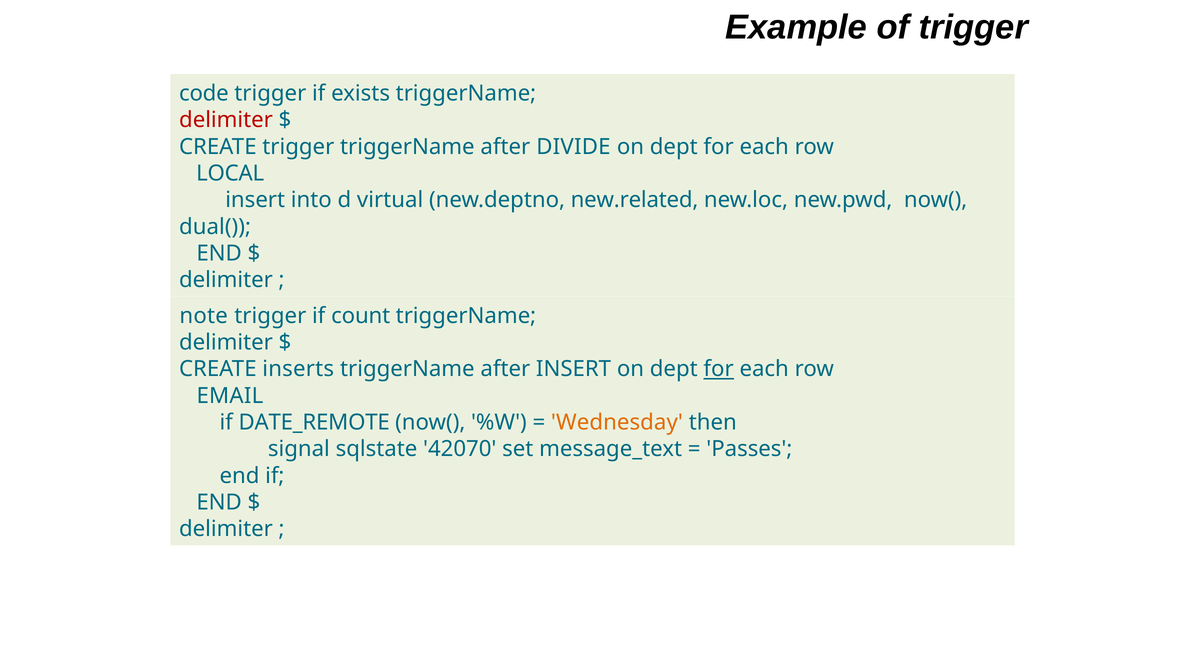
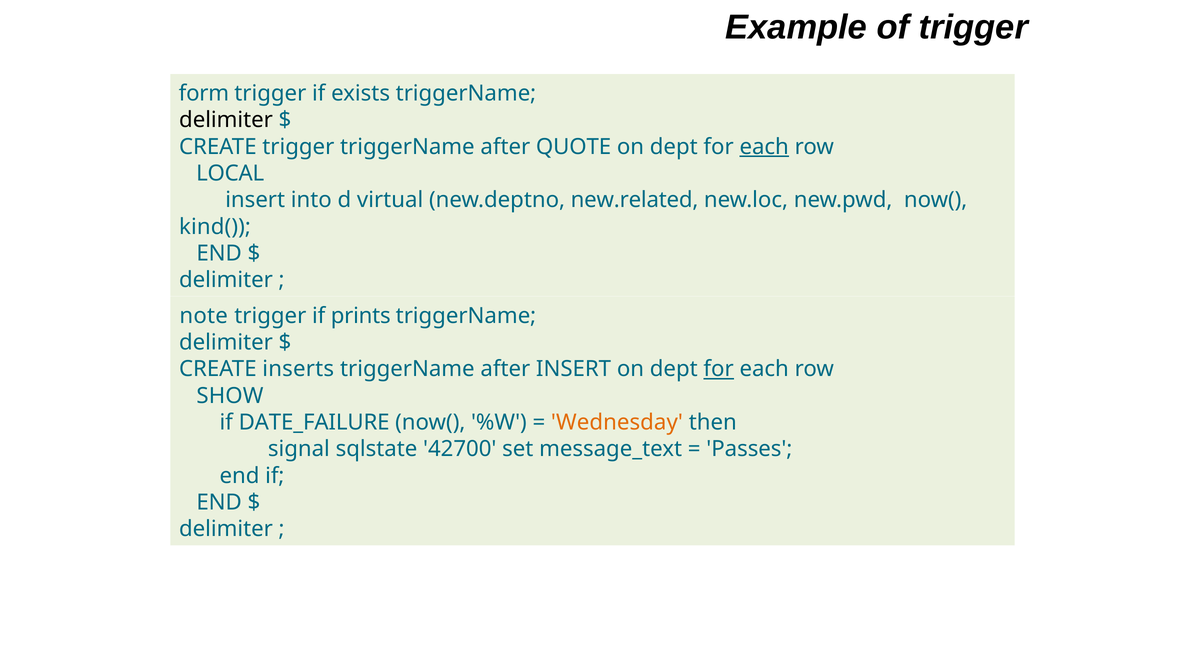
code: code -> form
delimiter at (226, 120) colour: red -> black
DIVIDE: DIVIDE -> QUOTE
each at (764, 147) underline: none -> present
dual(: dual( -> kind(
count: count -> prints
EMAIL: EMAIL -> SHOW
DATE_REMOTE: DATE_REMOTE -> DATE_FAILURE
42070: 42070 -> 42700
